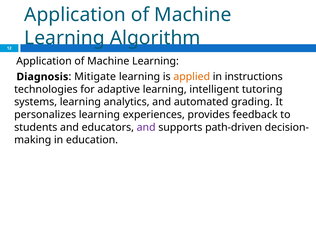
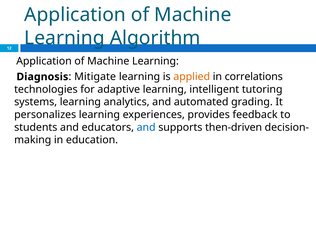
instructions: instructions -> correlations
and at (146, 127) colour: purple -> blue
path-driven: path-driven -> then-driven
